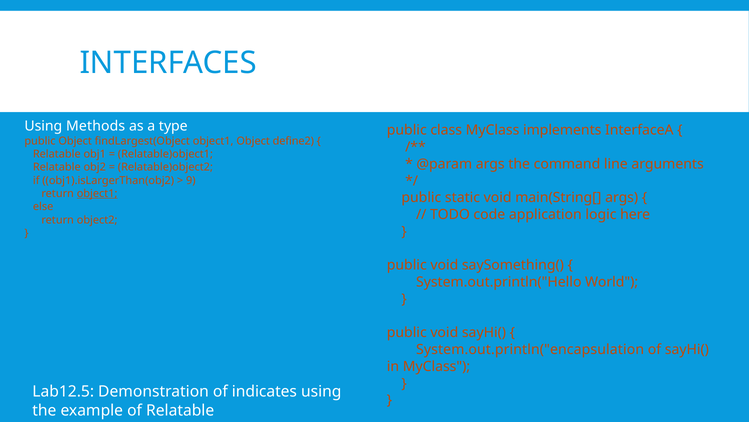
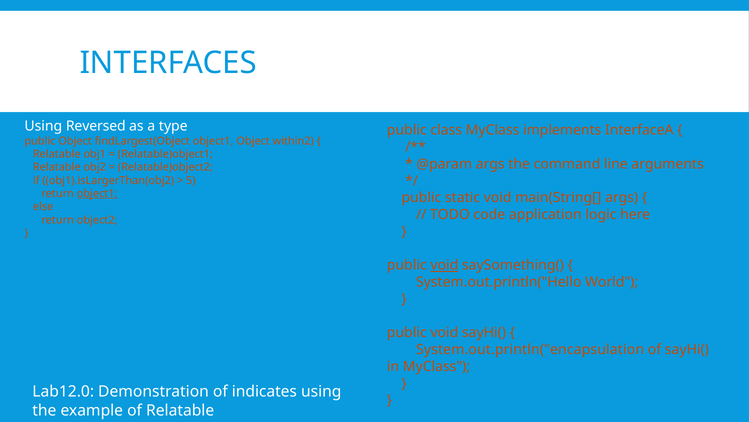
Methods: Methods -> Reversed
define2: define2 -> within2
9: 9 -> 5
void at (444, 265) underline: none -> present
Lab12.5: Lab12.5 -> Lab12.0
